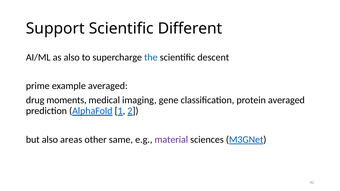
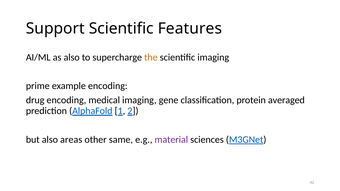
Different: Different -> Features
the colour: blue -> orange
scientific descent: descent -> imaging
example averaged: averaged -> encoding
drug moments: moments -> encoding
